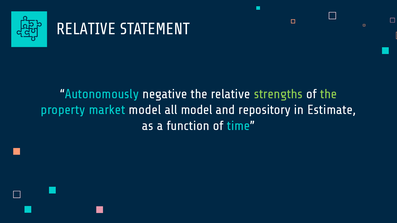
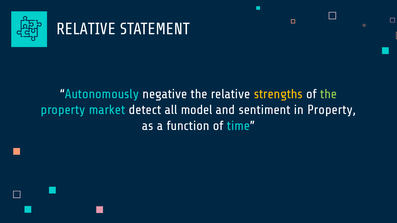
strengths colour: light green -> yellow
market model: model -> detect
repository: repository -> sentiment
in Estimate: Estimate -> Property
